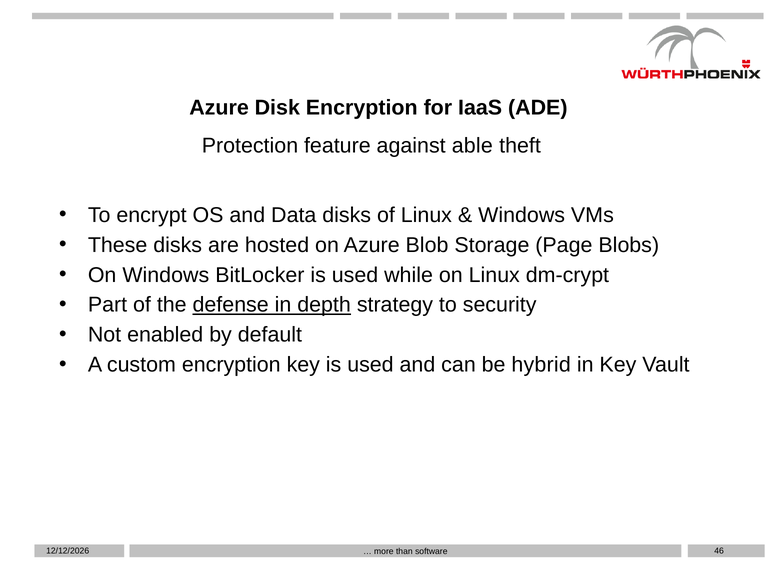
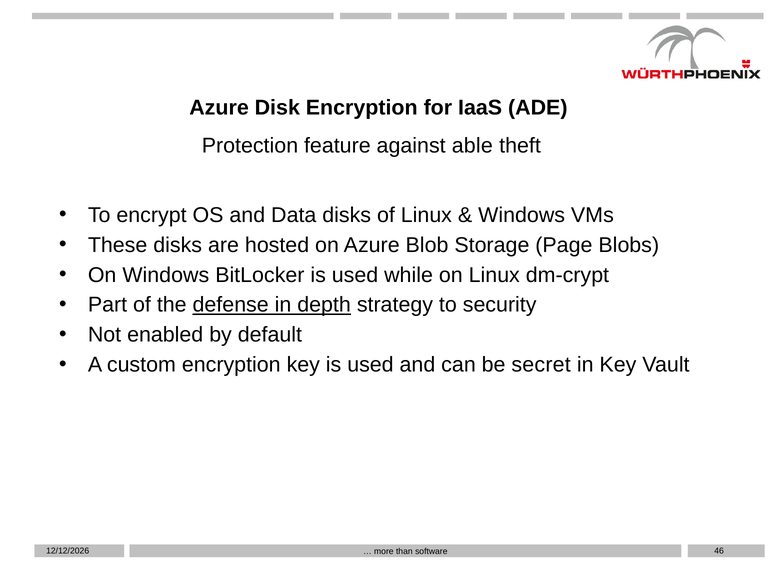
hybrid: hybrid -> secret
